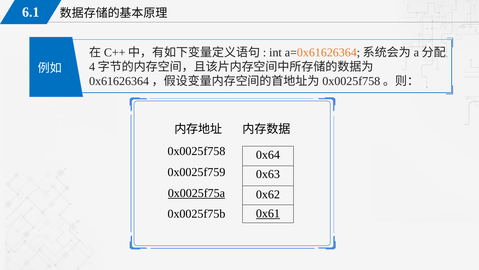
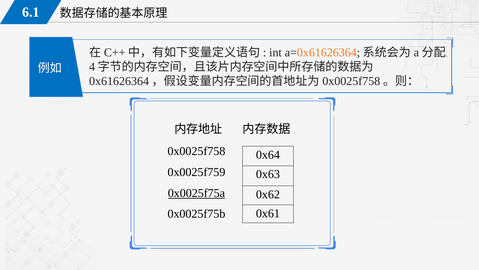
0x61 underline: present -> none
